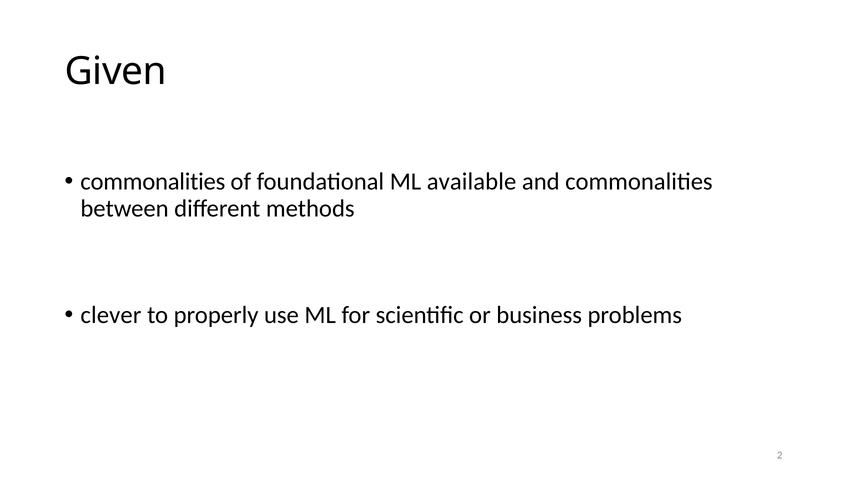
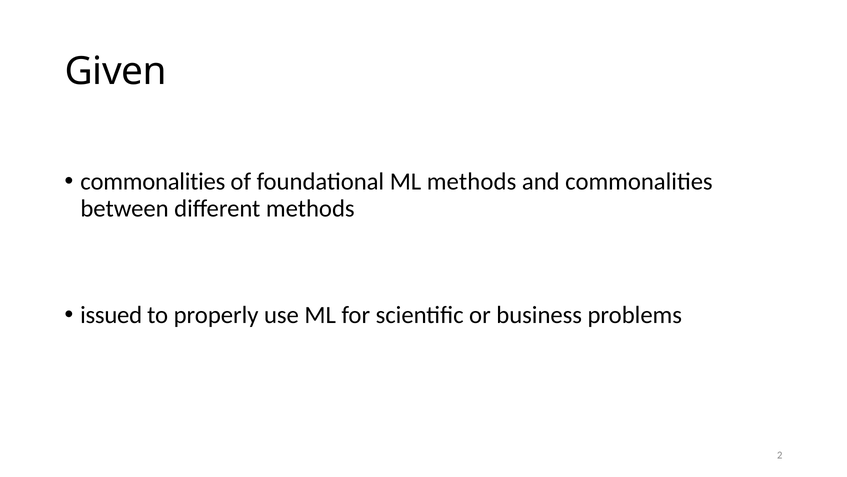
ML available: available -> methods
clever: clever -> issued
